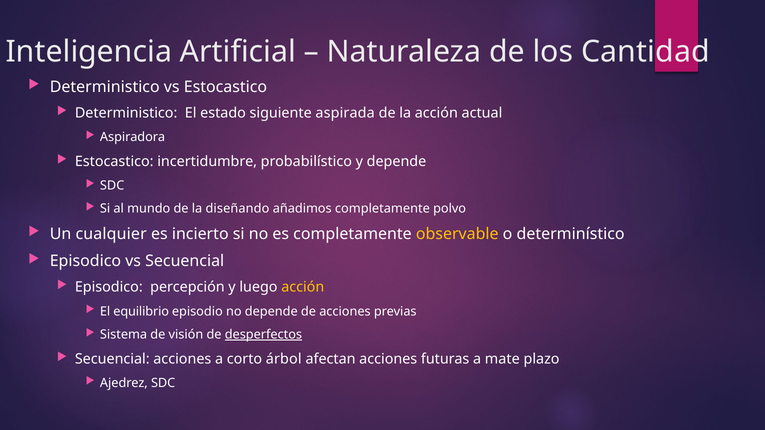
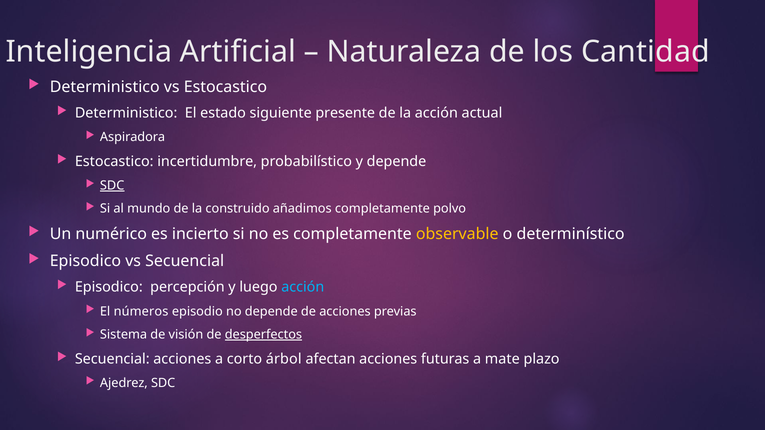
aspirada: aspirada -> presente
SDC at (112, 186) underline: none -> present
diseñando: diseñando -> construido
cualquier: cualquier -> numérico
acción at (303, 287) colour: yellow -> light blue
equilibrio: equilibrio -> números
